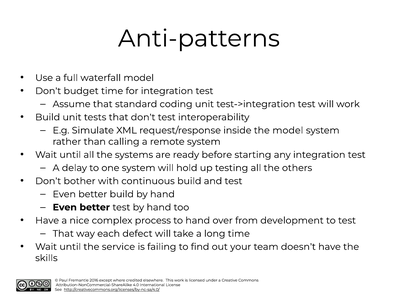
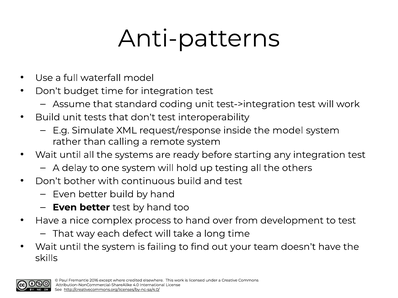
the service: service -> system
